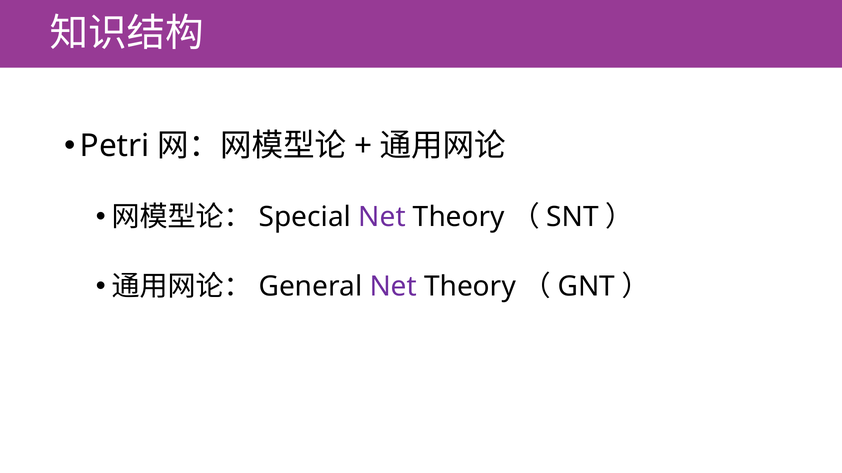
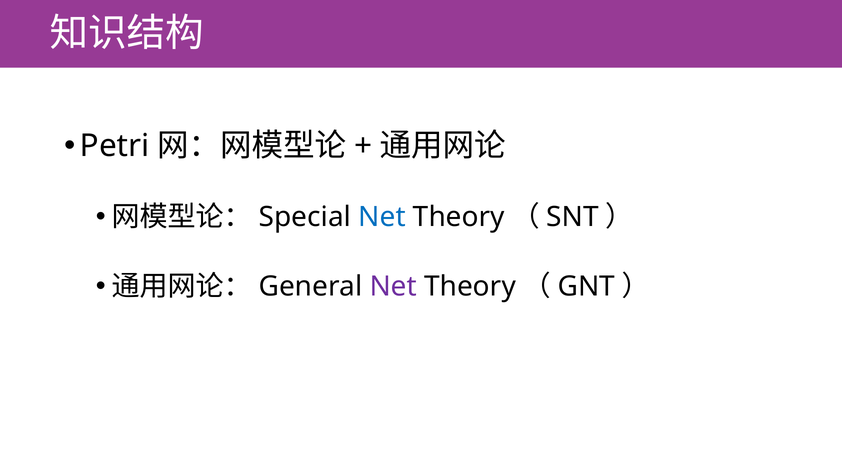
Net at (382, 217) colour: purple -> blue
